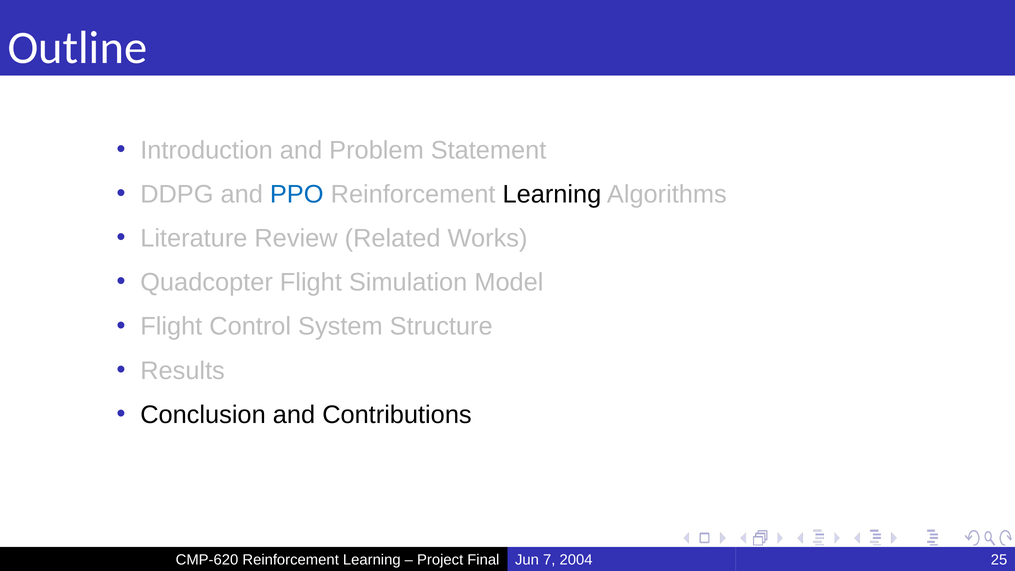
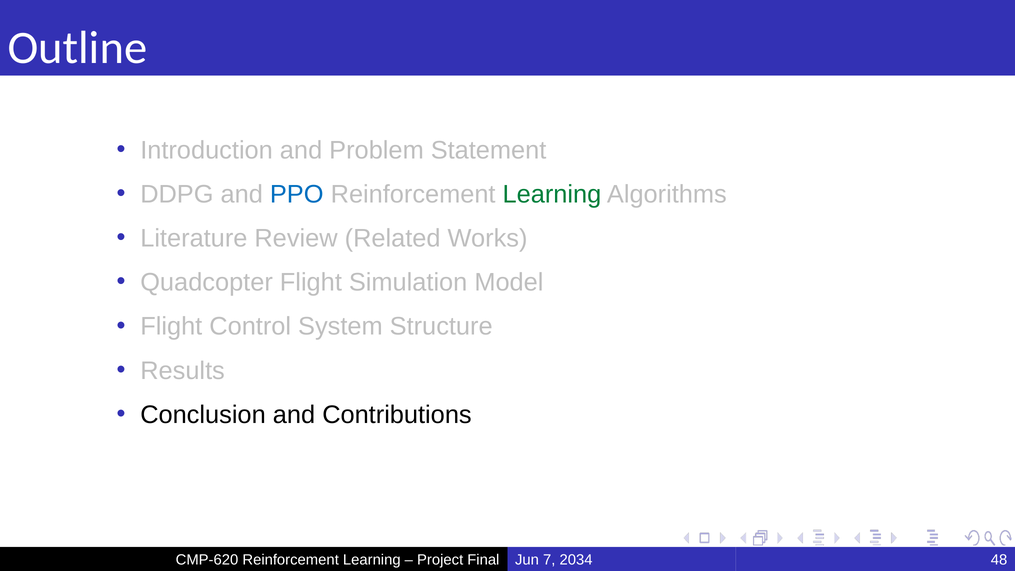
Learning at (552, 194) colour: black -> green
2004: 2004 -> 2034
25: 25 -> 48
